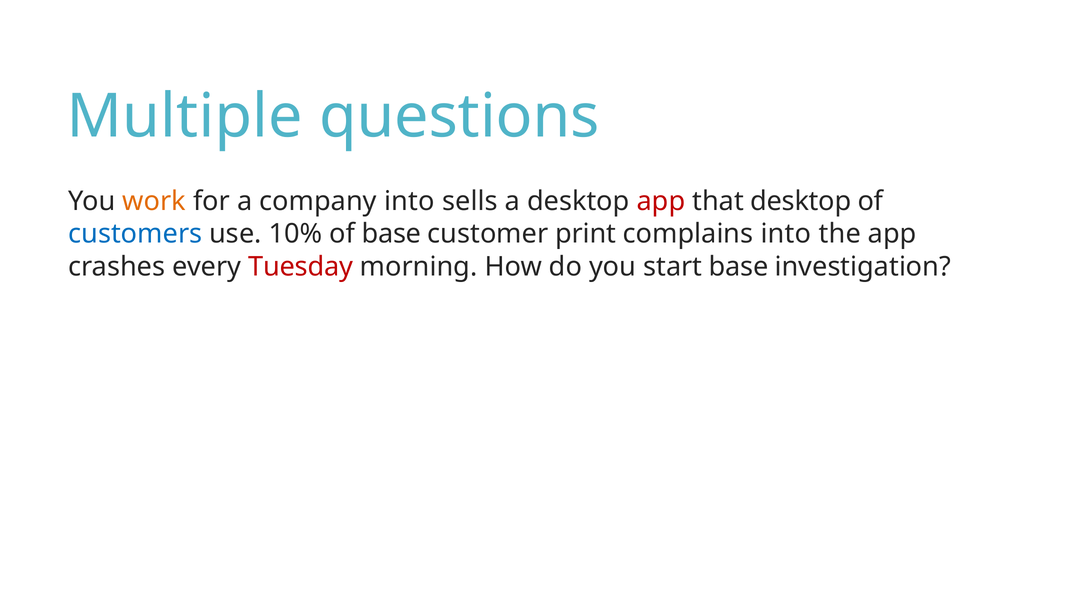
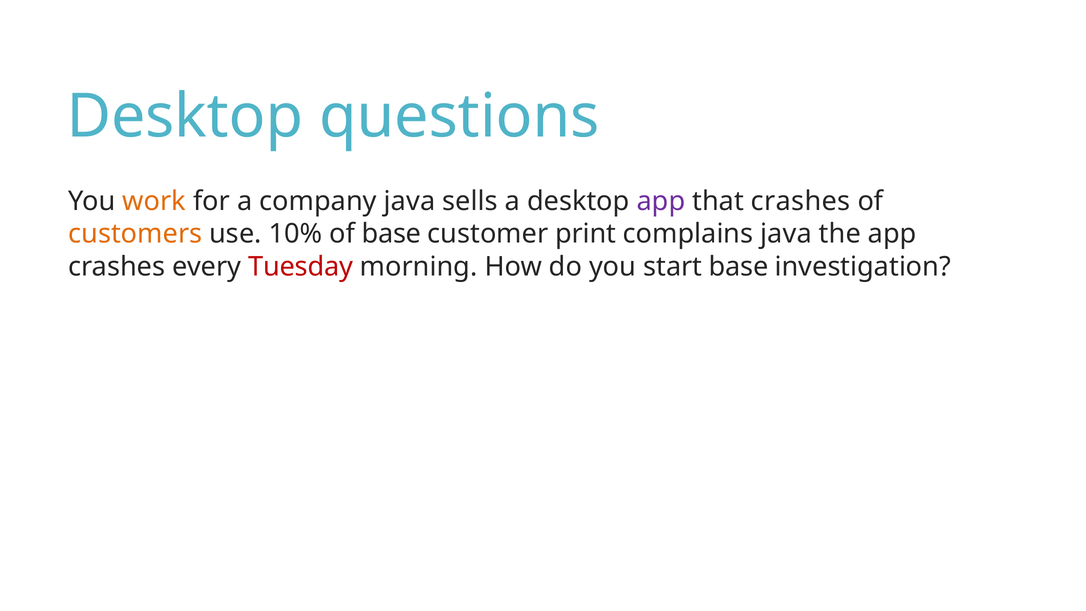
Multiple at (185, 117): Multiple -> Desktop
company into: into -> java
app at (661, 201) colour: red -> purple
that desktop: desktop -> crashes
customers colour: blue -> orange
complains into: into -> java
